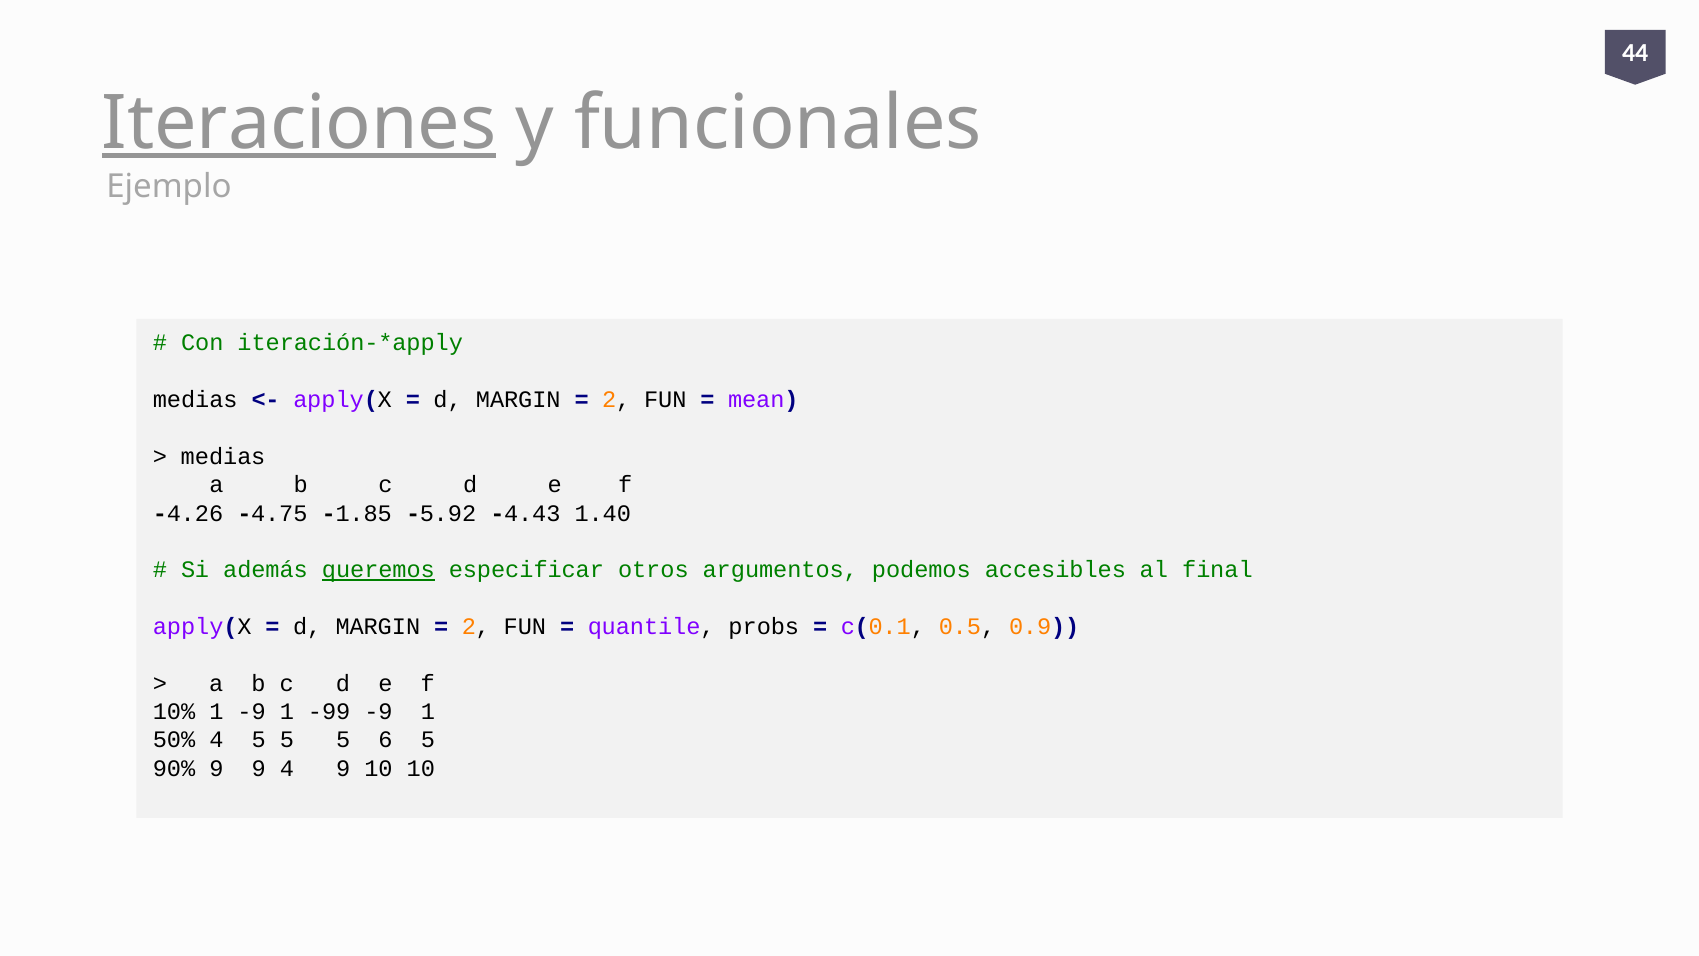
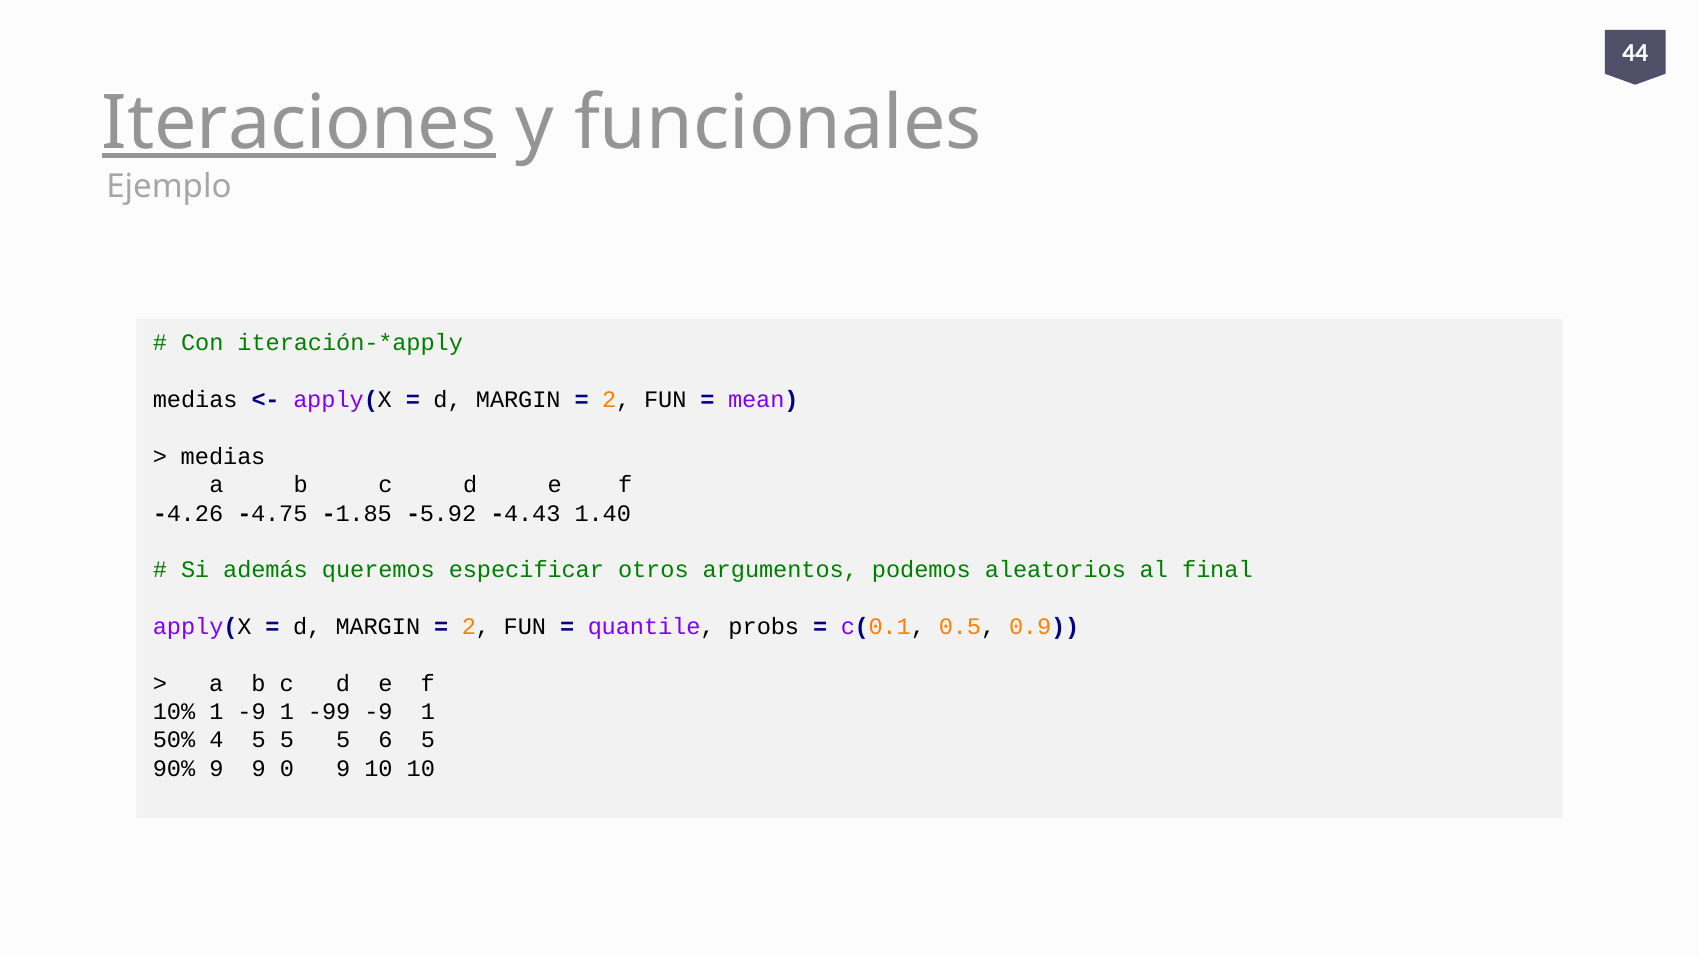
queremos underline: present -> none
accesibles: accesibles -> aleatorios
9 4: 4 -> 0
